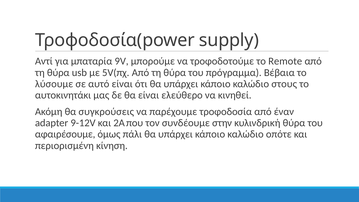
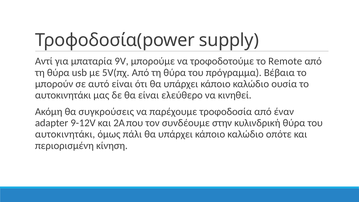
λύσουμε: λύσουμε -> μπορούν
στους: στους -> ουσία
αφαιρέσουμε at (65, 134): αφαιρέσουμε -> αυτοκινητάκι
